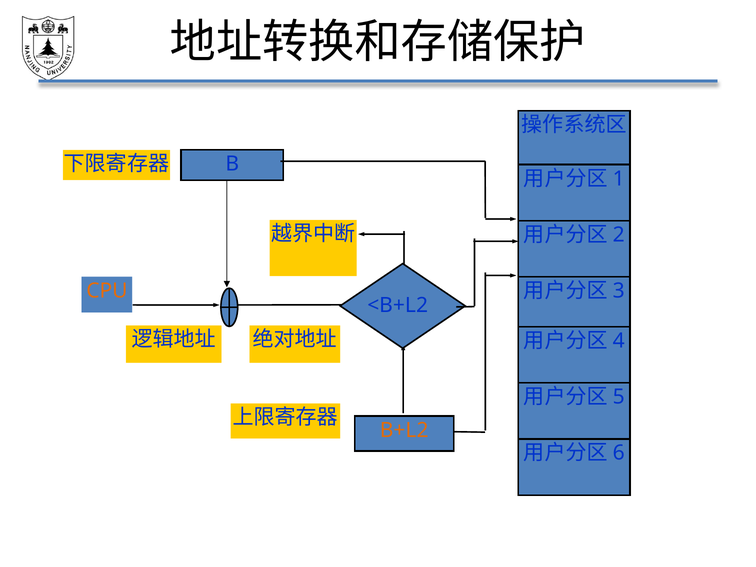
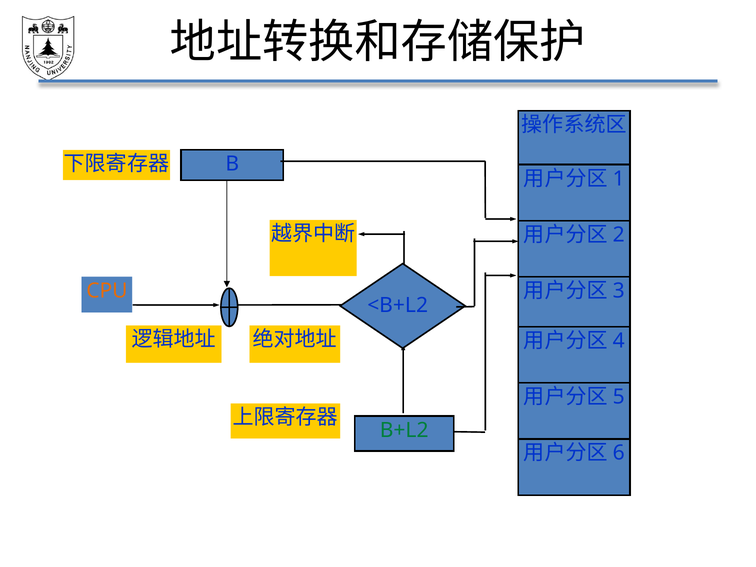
B+L2 colour: orange -> green
